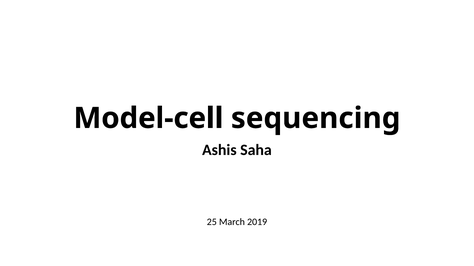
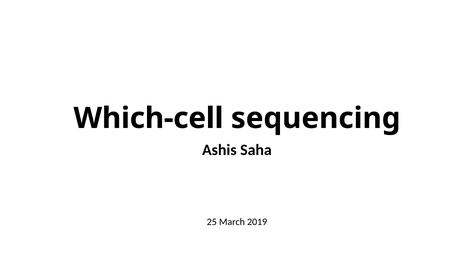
Model-cell: Model-cell -> Which-cell
